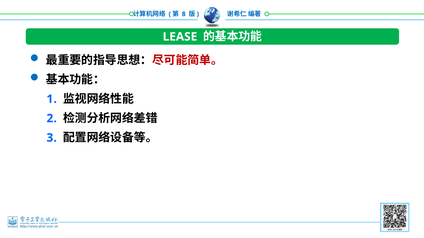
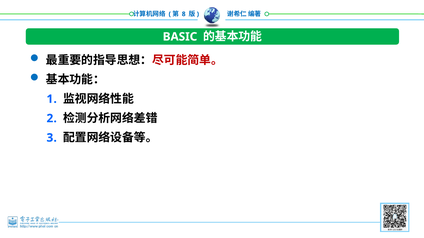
LEASE: LEASE -> BASIC
